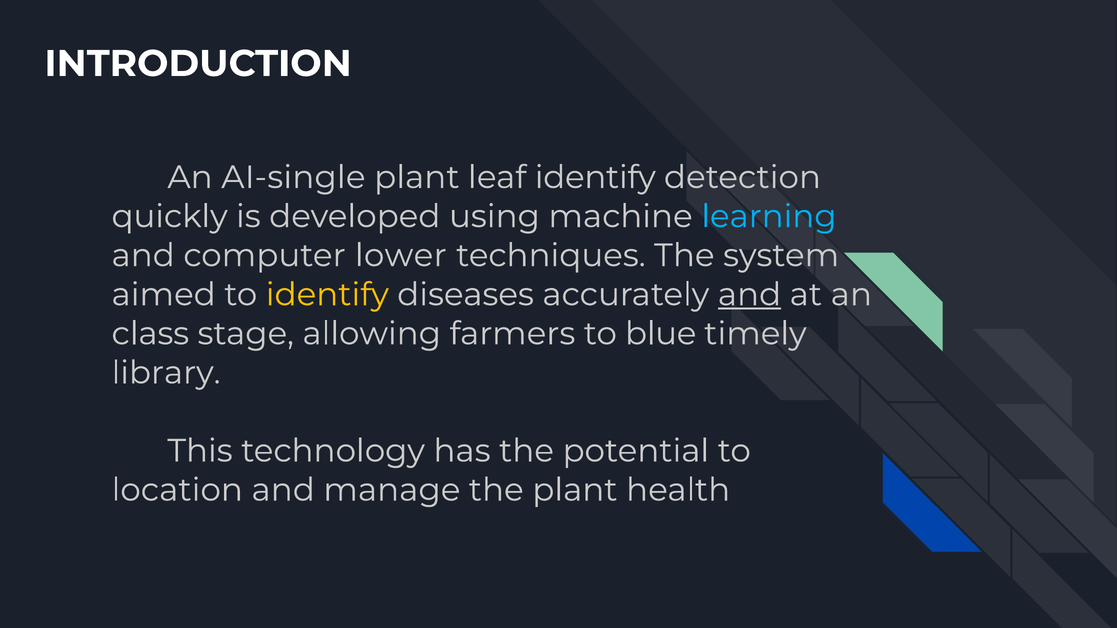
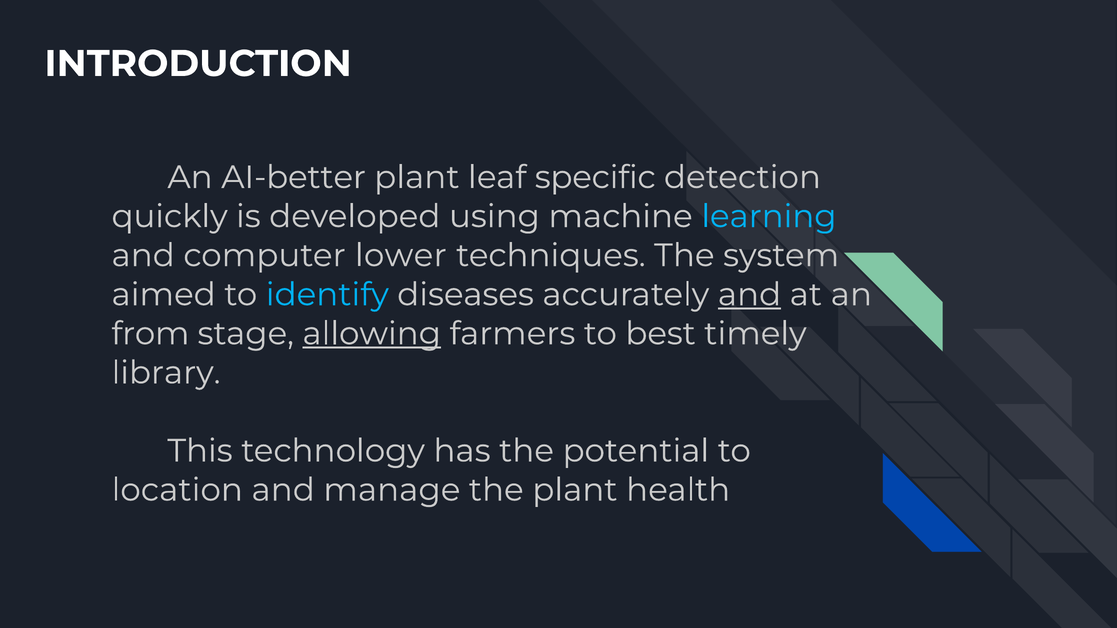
AI-single: AI-single -> AI-better
leaf identify: identify -> specific
identify at (327, 295) colour: yellow -> light blue
class: class -> from
allowing underline: none -> present
blue: blue -> best
